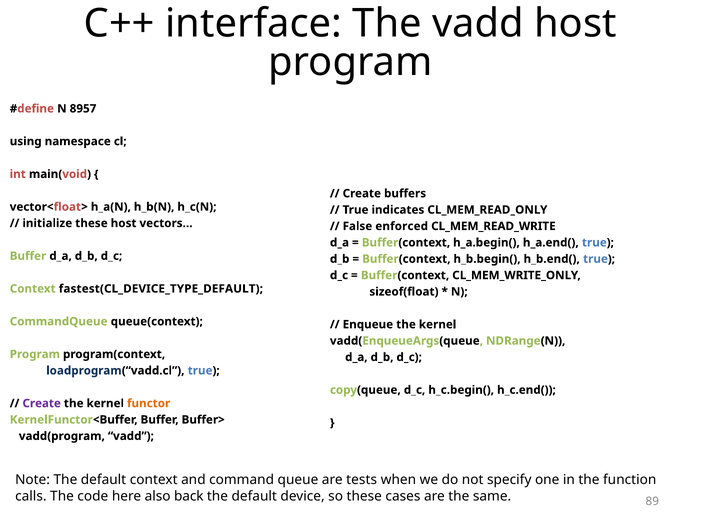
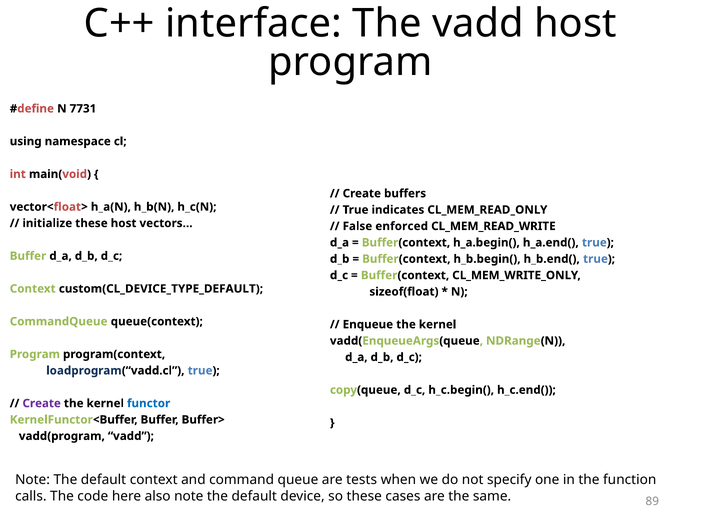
8957: 8957 -> 7731
fastest(CL_DEVICE_TYPE_DEFAULT: fastest(CL_DEVICE_TYPE_DEFAULT -> custom(CL_DEVICE_TYPE_DEFAULT
functor colour: orange -> blue
also back: back -> note
